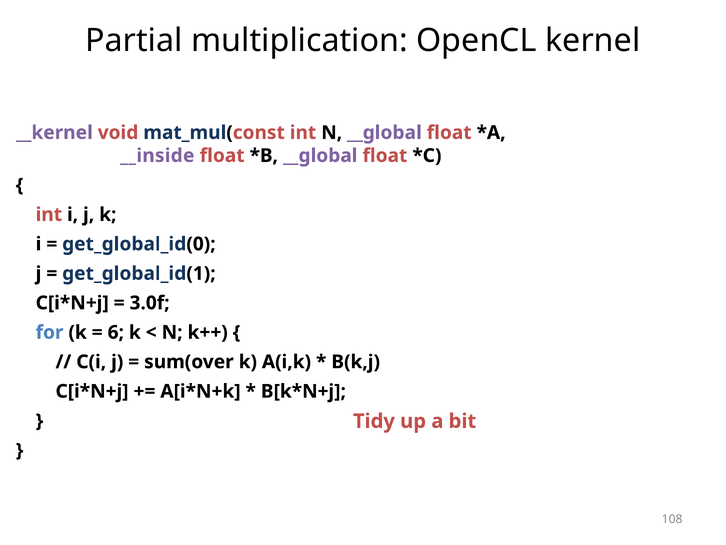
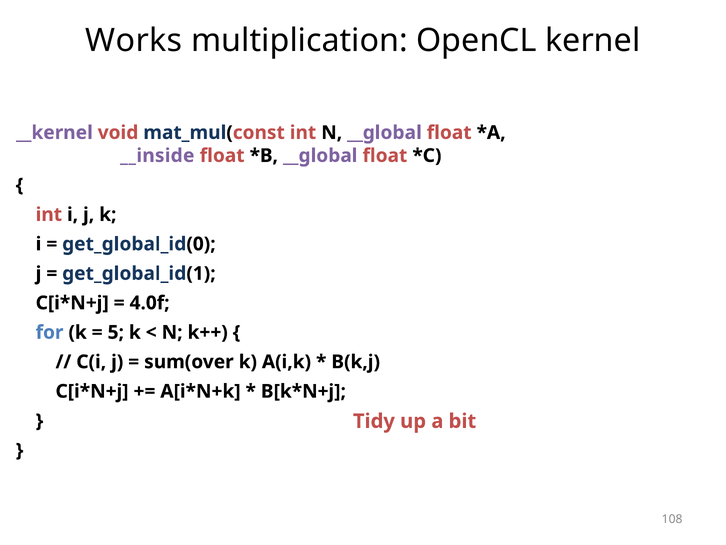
Partial: Partial -> Works
3.0f: 3.0f -> 4.0f
6: 6 -> 5
